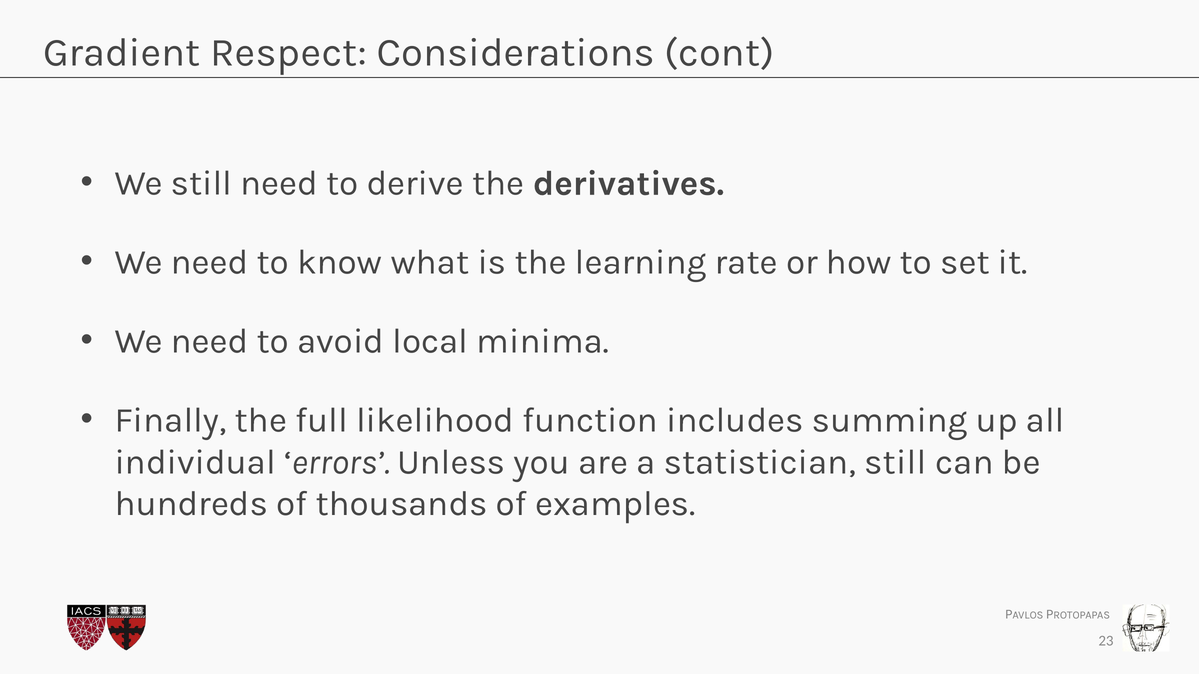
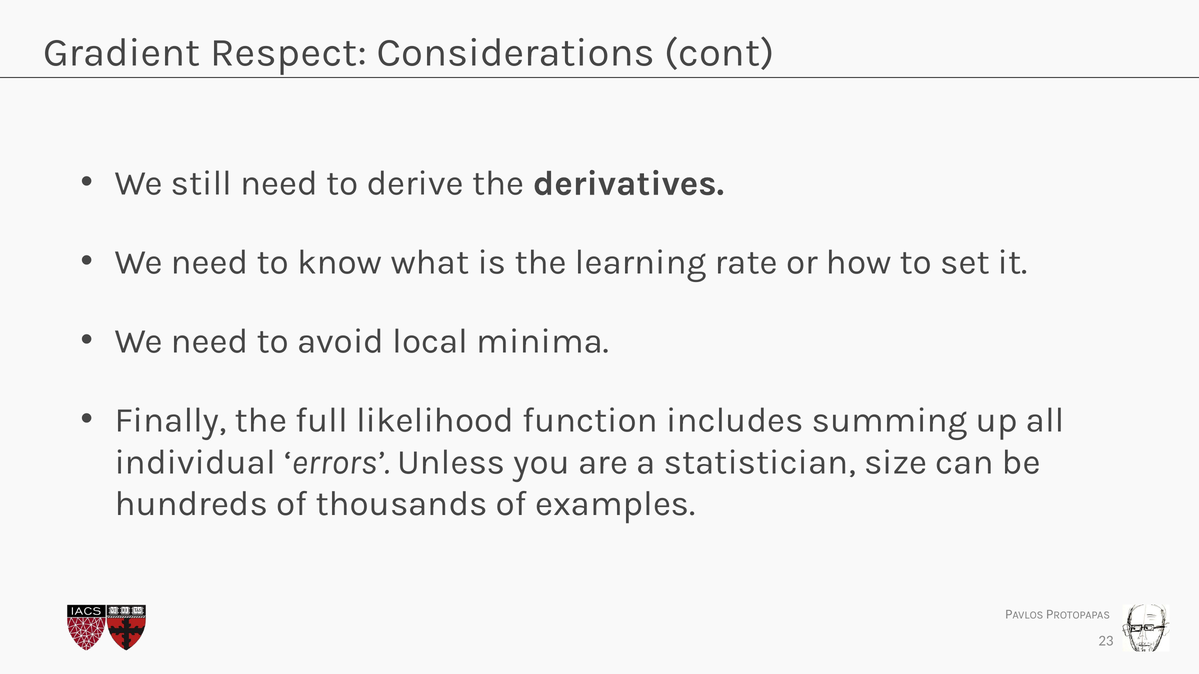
statistician still: still -> size
